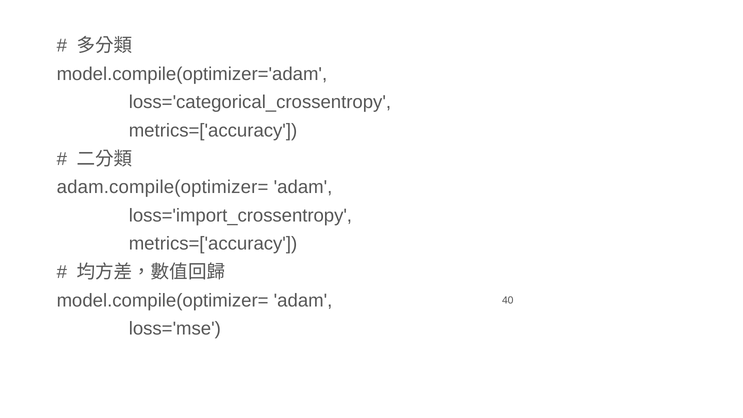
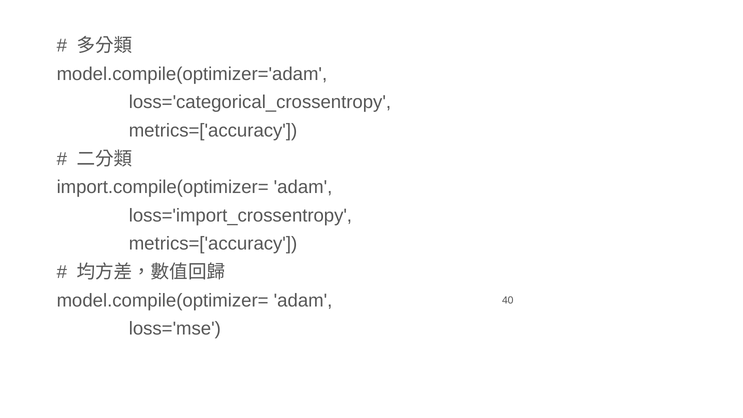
adam.compile(optimizer=: adam.compile(optimizer= -> import.compile(optimizer=
